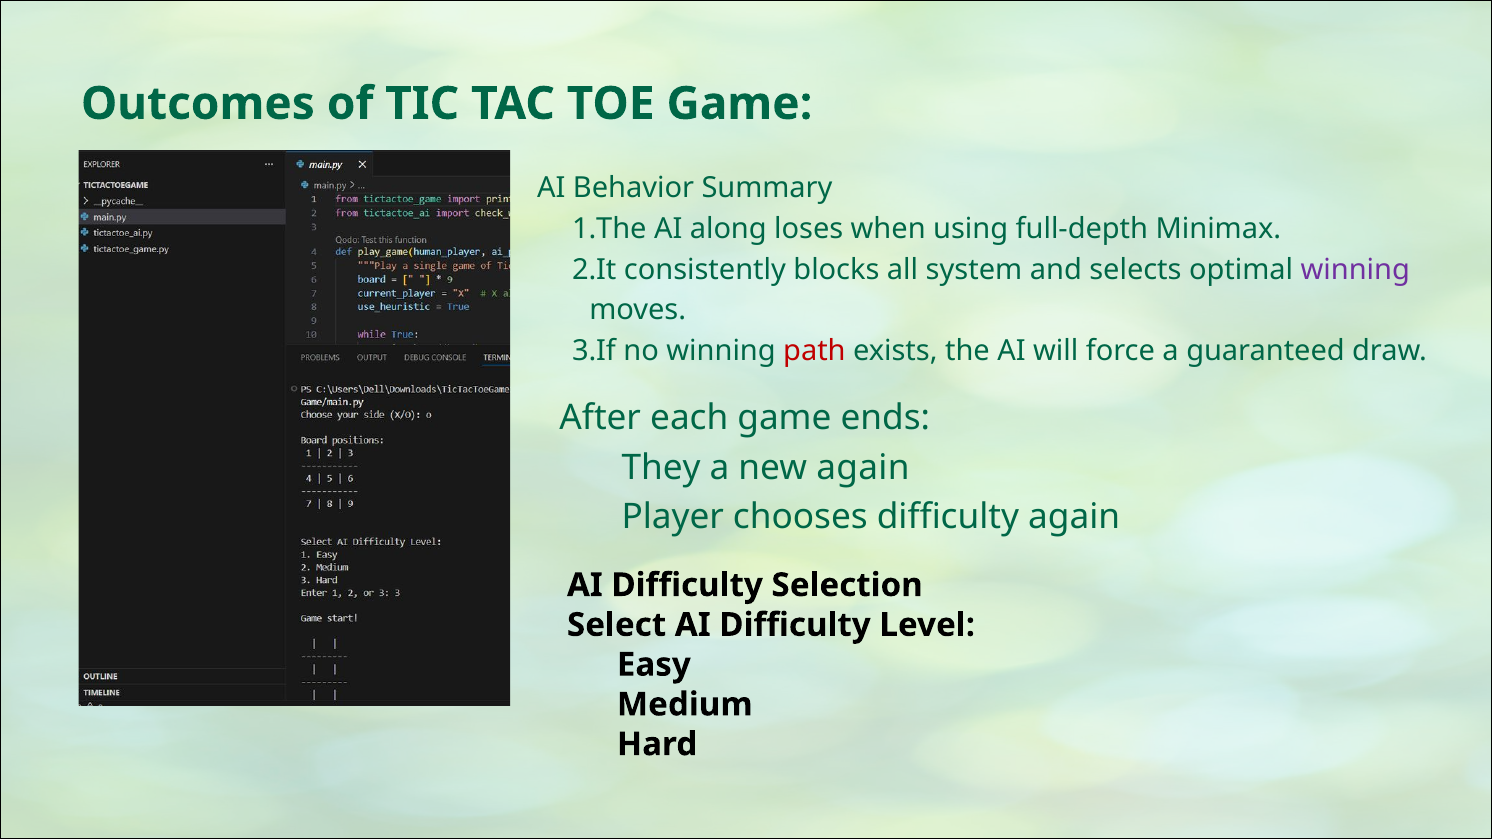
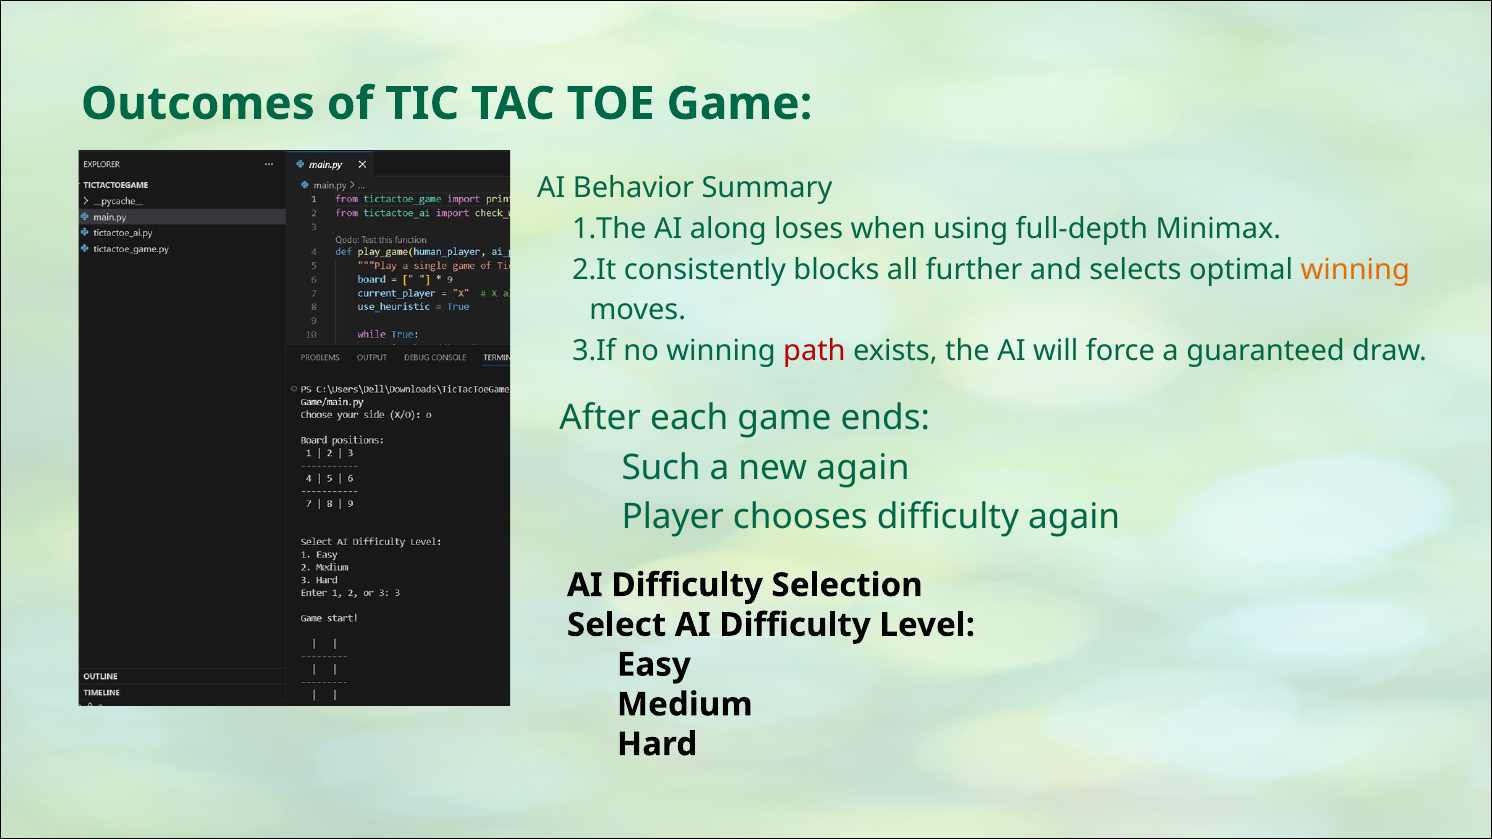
system: system -> further
winning at (1355, 270) colour: purple -> orange
They: They -> Such
